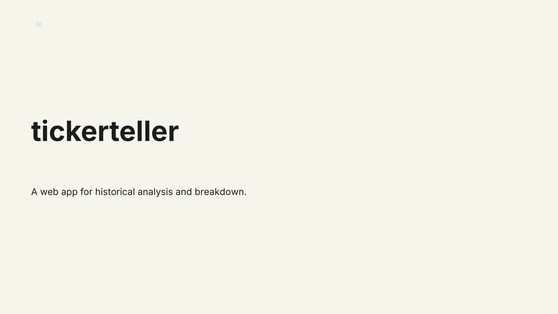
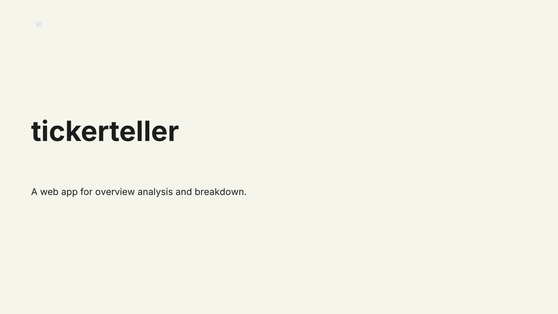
historical: historical -> overview
